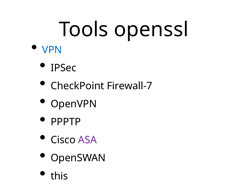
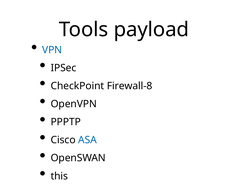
openssl: openssl -> payload
Firewall-7: Firewall-7 -> Firewall-8
ASA colour: purple -> blue
